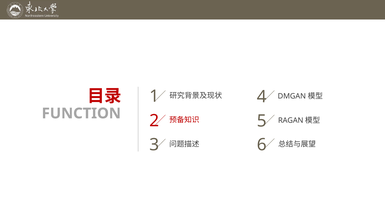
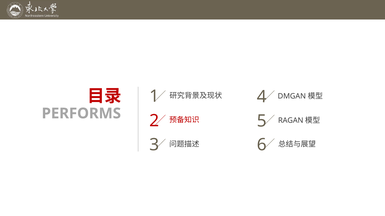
FUNCTION: FUNCTION -> PERFORMS
